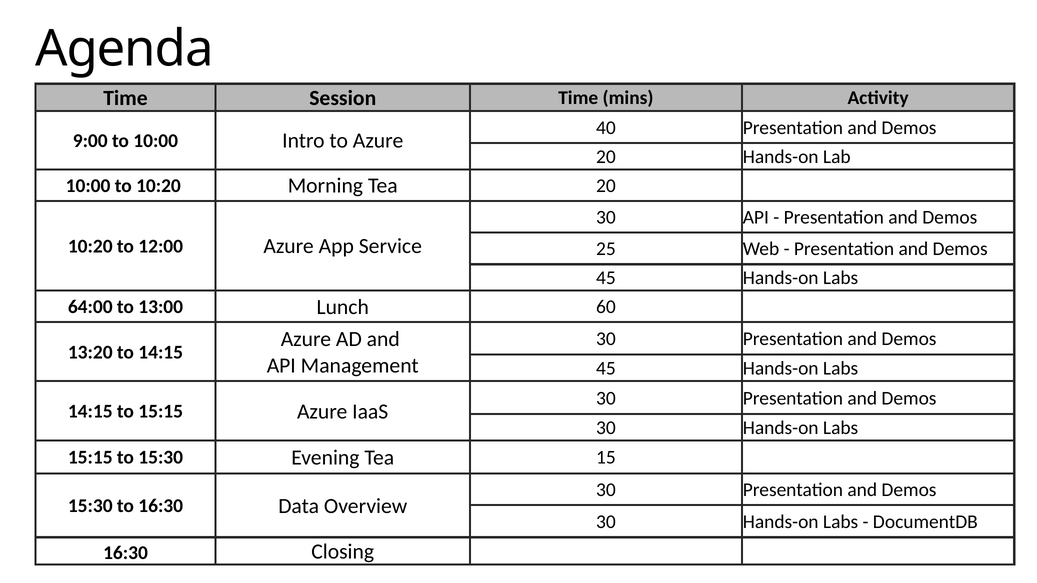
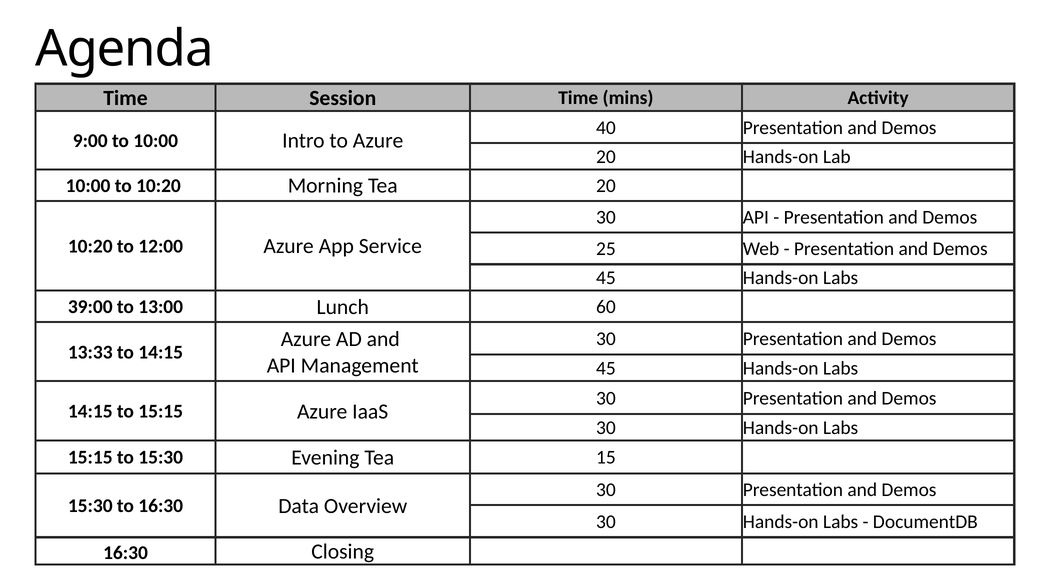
64:00: 64:00 -> 39:00
13:20: 13:20 -> 13:33
